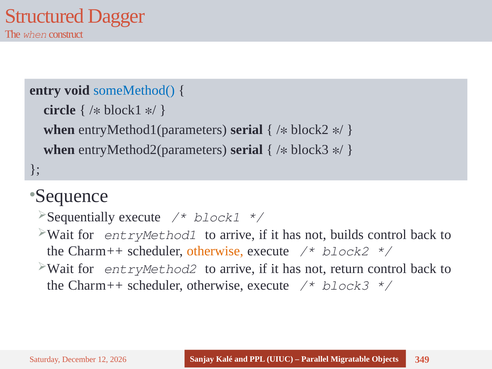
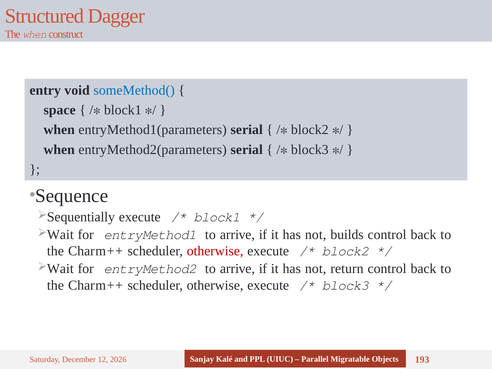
circle: circle -> space
otherwise at (215, 251) colour: orange -> red
349: 349 -> 193
